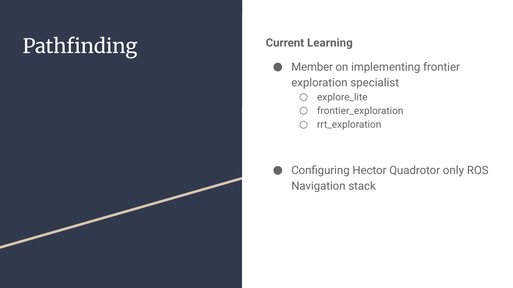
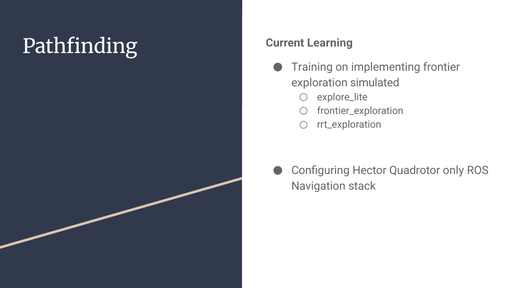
Member: Member -> Training
specialist: specialist -> simulated
